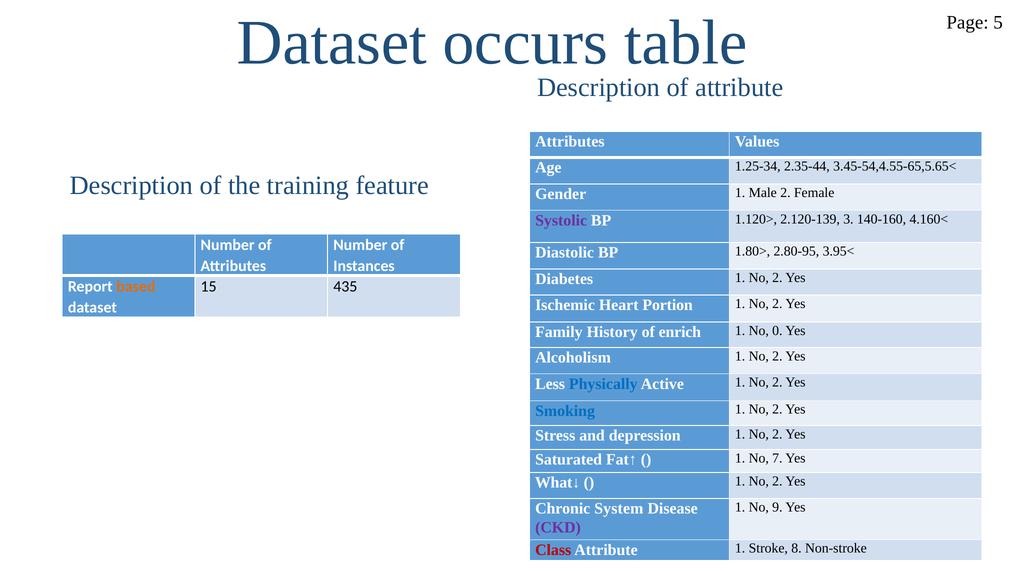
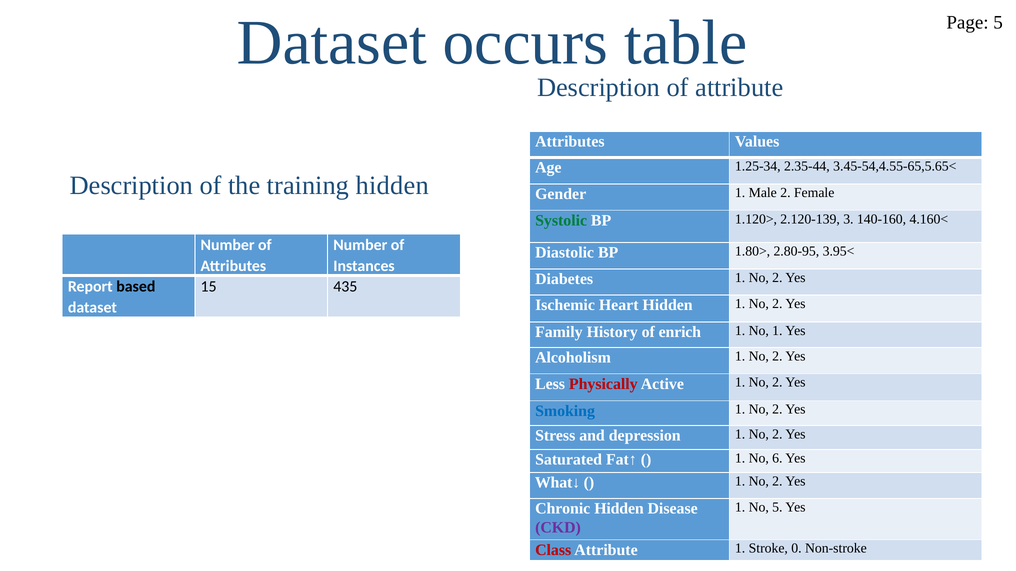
training feature: feature -> hidden
Systolic colour: purple -> green
based colour: orange -> black
Heart Portion: Portion -> Hidden
No 0: 0 -> 1
Physically colour: blue -> red
7: 7 -> 6
No 9: 9 -> 5
Chronic System: System -> Hidden
8: 8 -> 0
